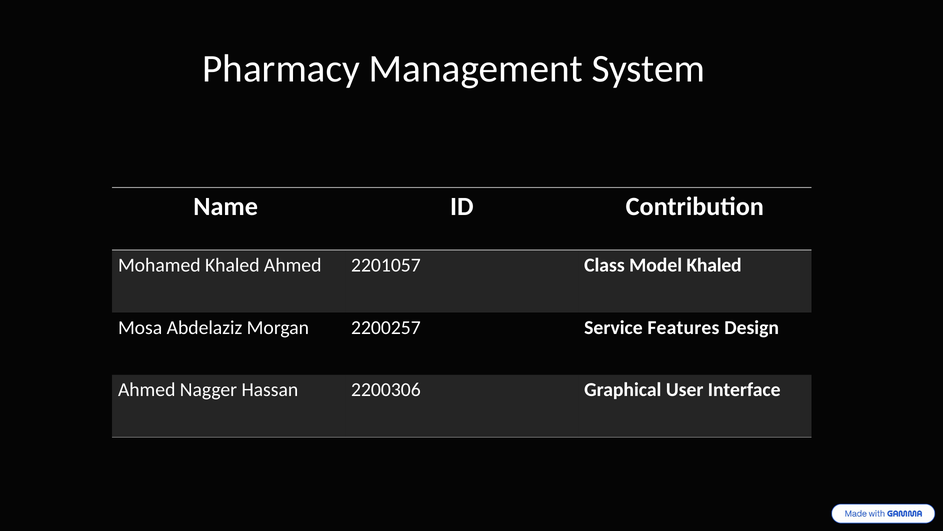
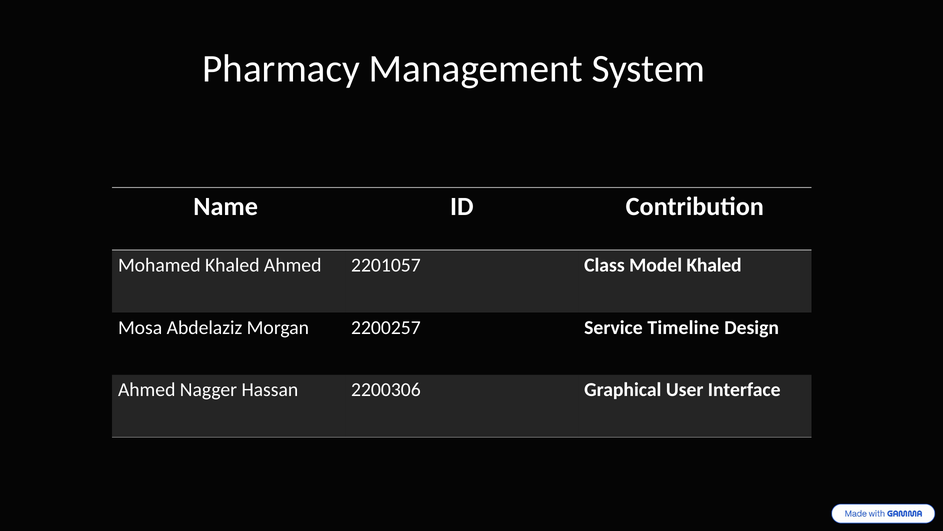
Features: Features -> Timeline
